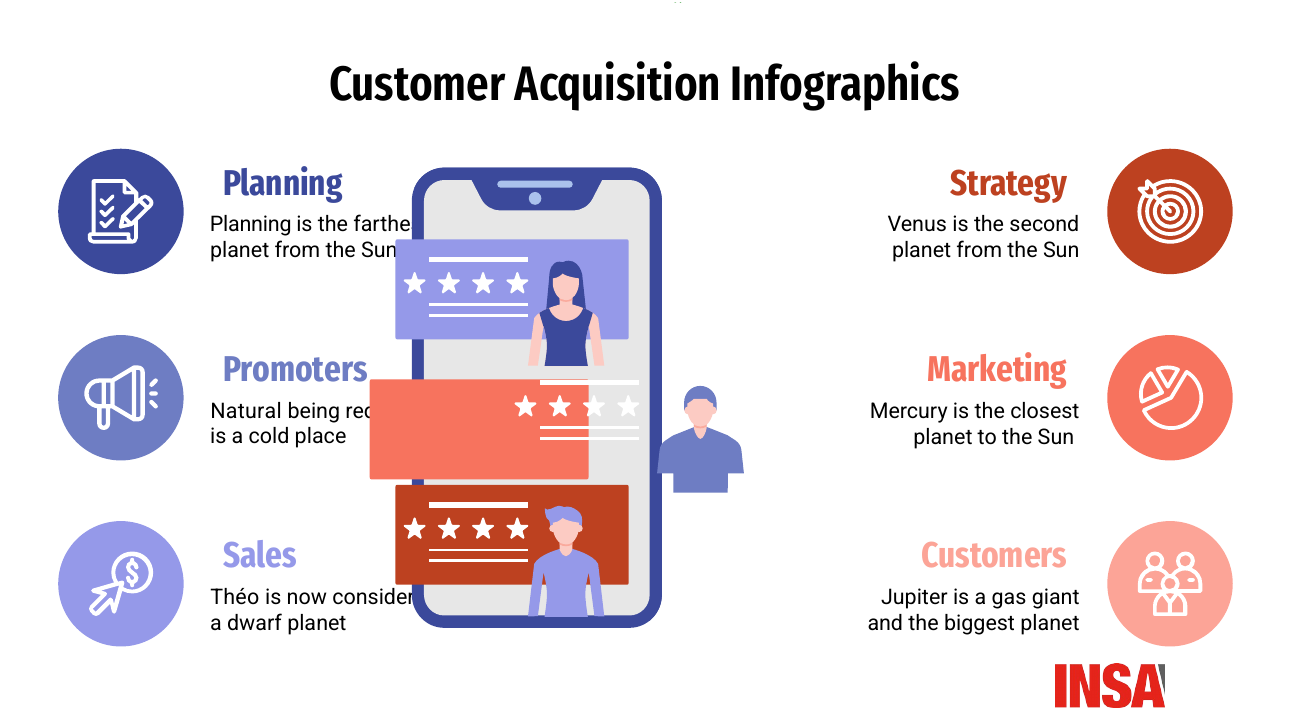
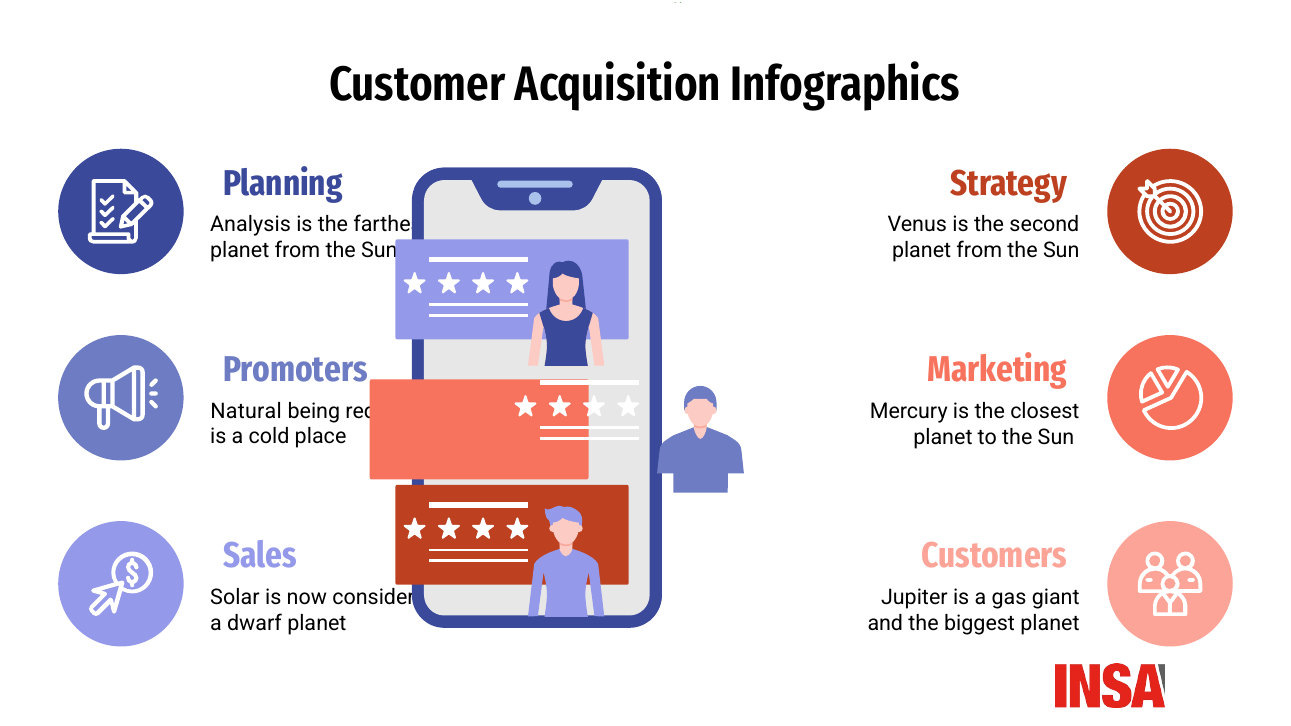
Planning at (251, 225): Planning -> Analysis
Théo: Théo -> Solar
